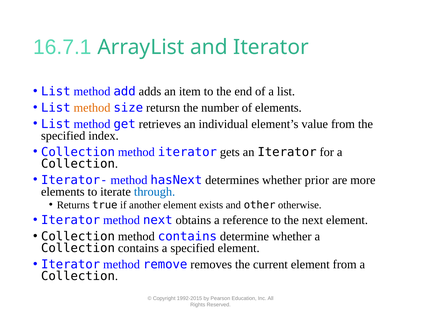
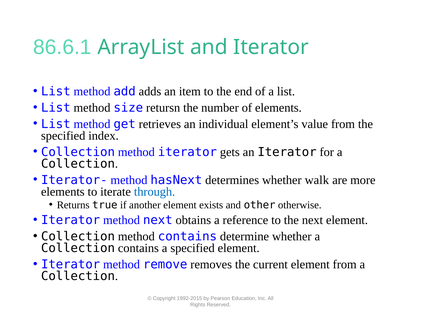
16.7.1: 16.7.1 -> 86.6.1
method at (92, 108) colour: orange -> black
prior: prior -> walk
